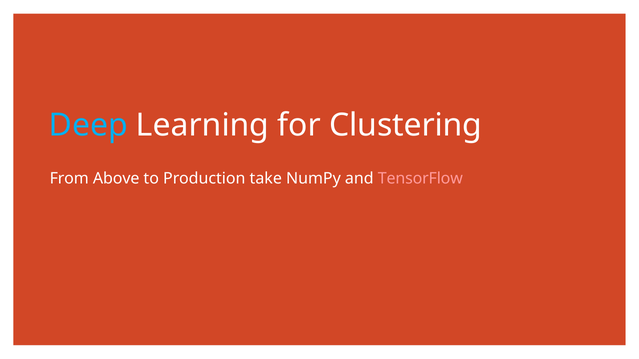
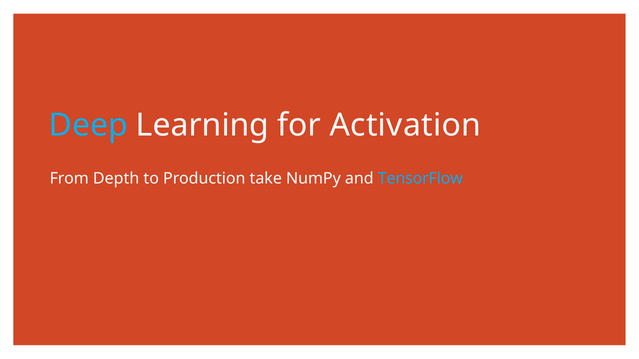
Clustering: Clustering -> Activation
Above: Above -> Depth
TensorFlow colour: pink -> light blue
